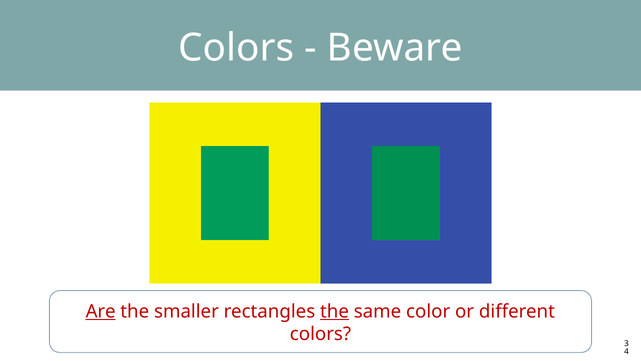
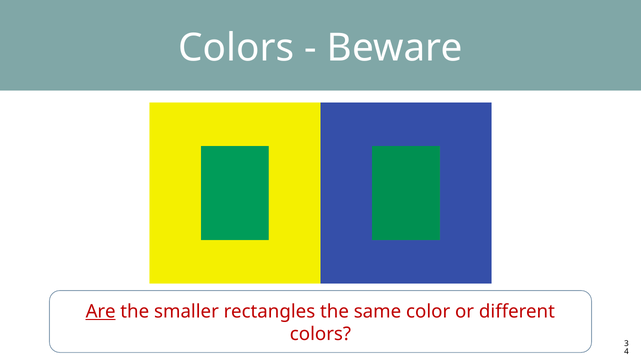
the at (335, 311) underline: present -> none
